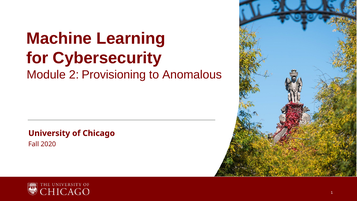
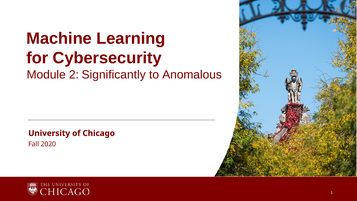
Provisioning: Provisioning -> Significantly
